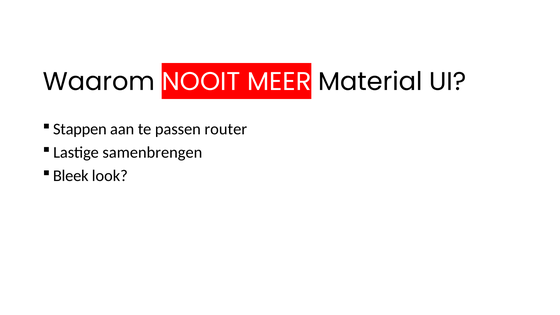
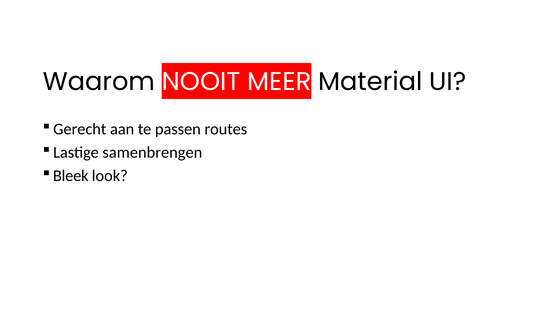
Stappen: Stappen -> Gerecht
router: router -> routes
